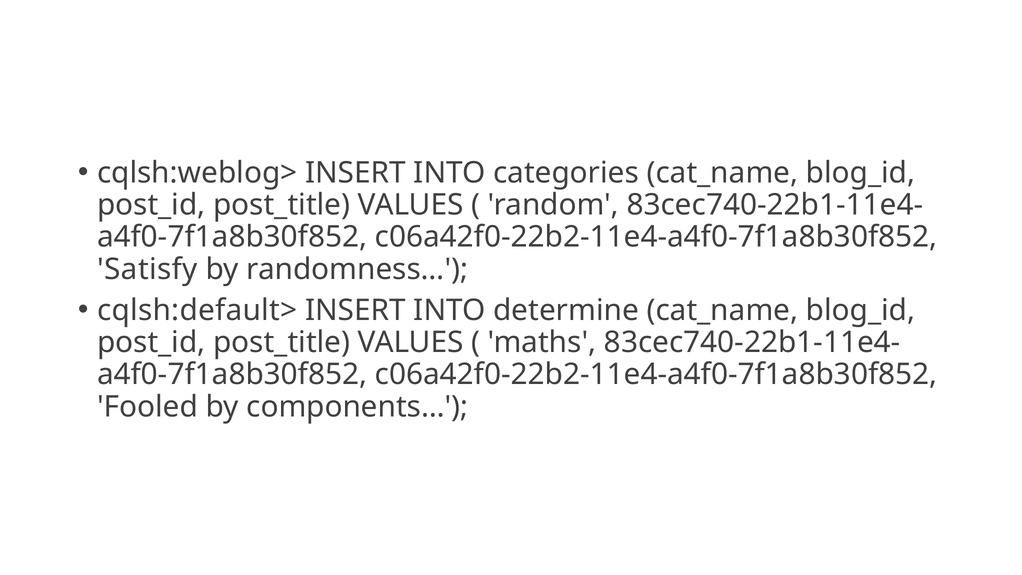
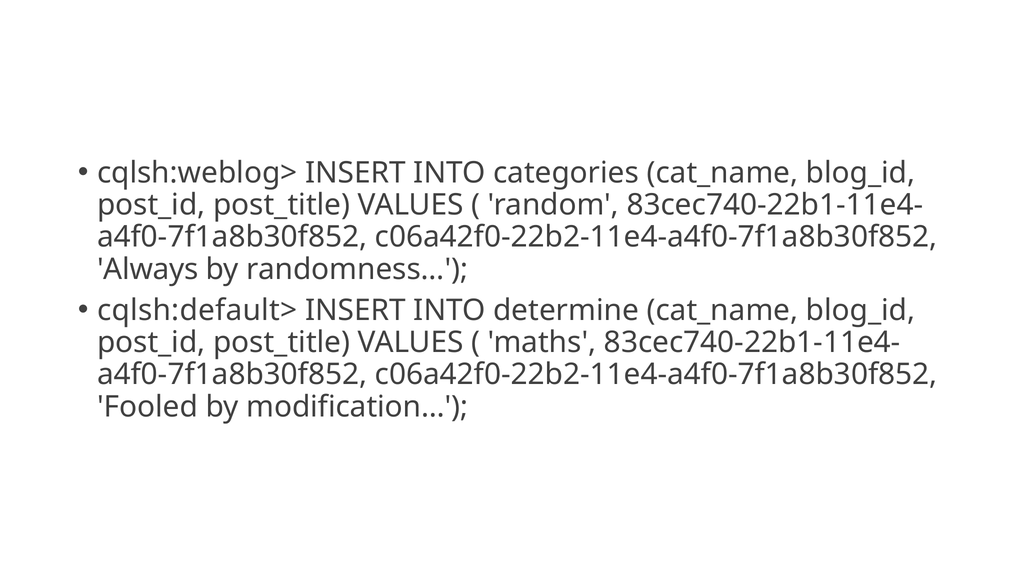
Satisfy: Satisfy -> Always
components…: components… -> modification…
